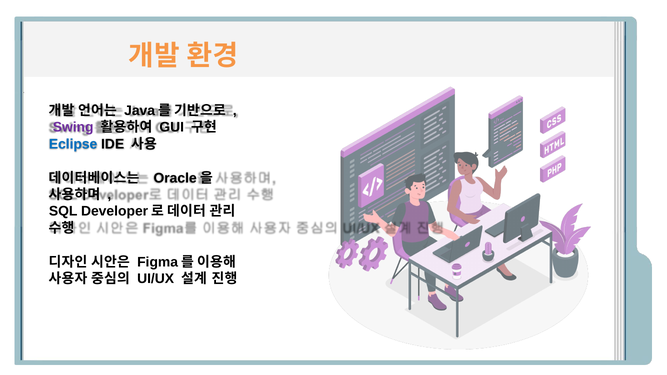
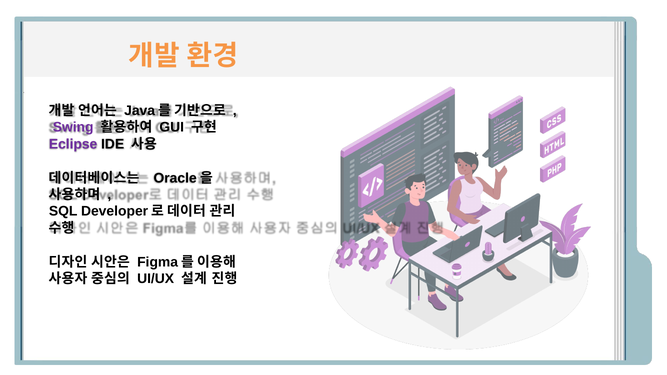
Eclipse colour: blue -> purple
